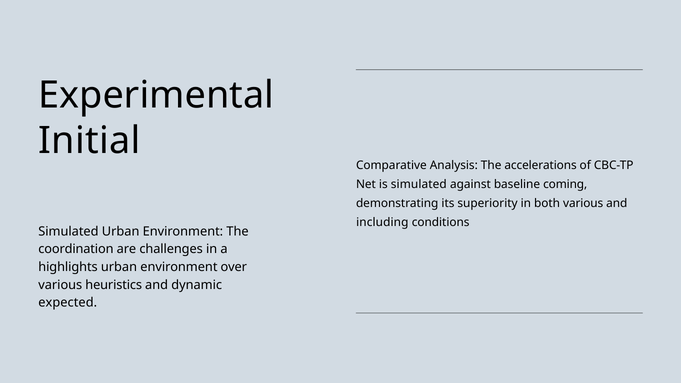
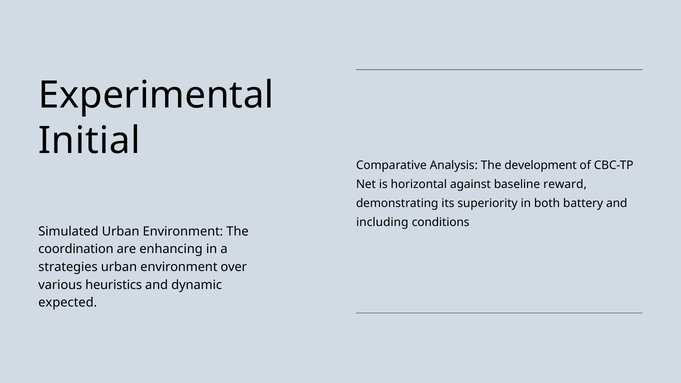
accelerations: accelerations -> development
is simulated: simulated -> horizontal
coming: coming -> reward
both various: various -> battery
challenges: challenges -> enhancing
highlights: highlights -> strategies
